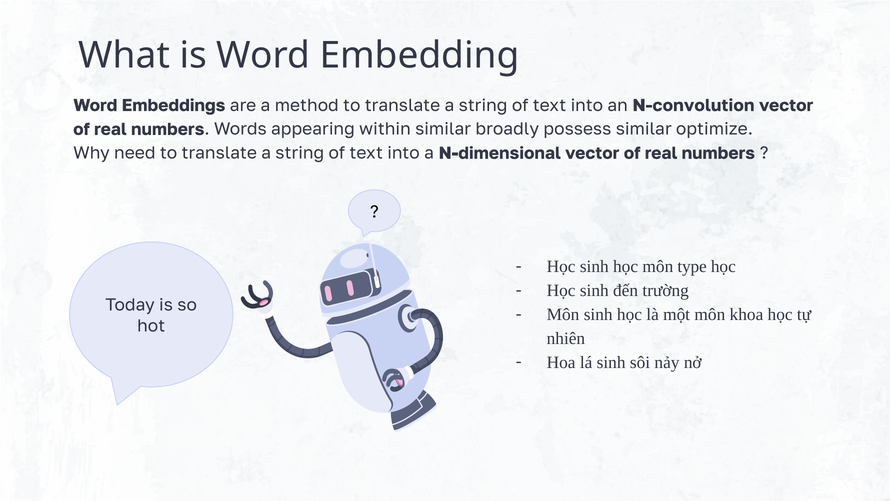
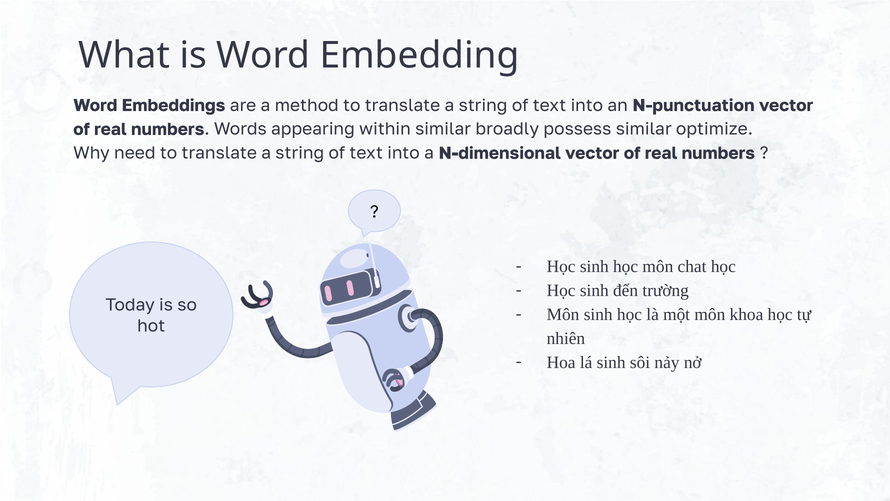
N-convolution: N-convolution -> N-punctuation
type: type -> chat
